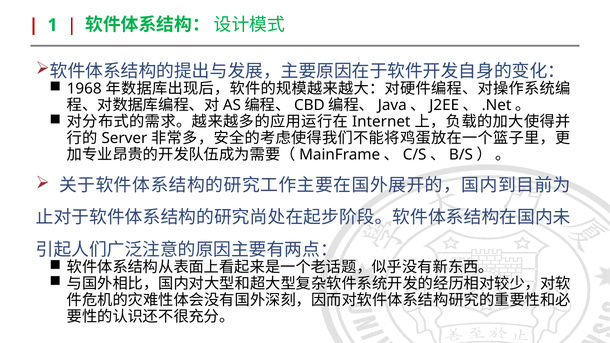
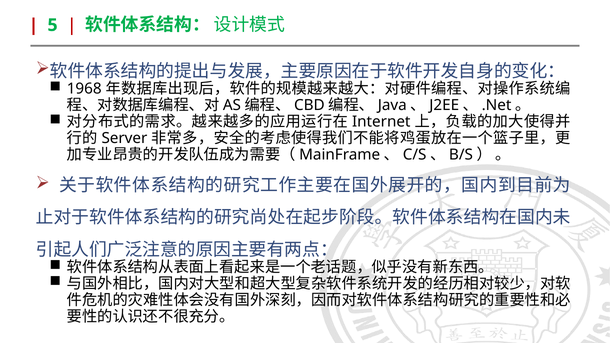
1: 1 -> 5
